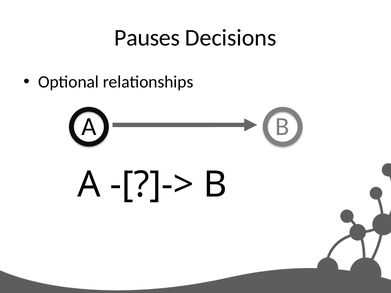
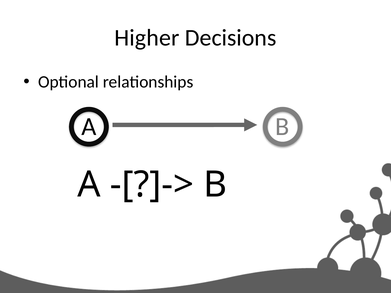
Pauses: Pauses -> Higher
